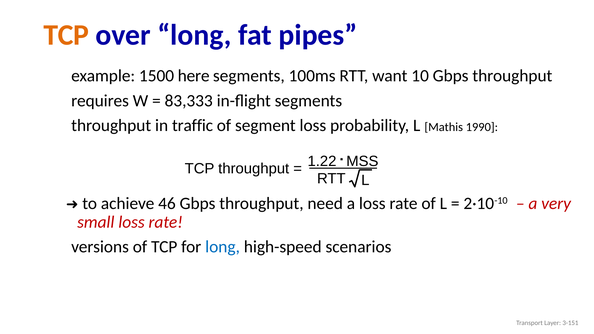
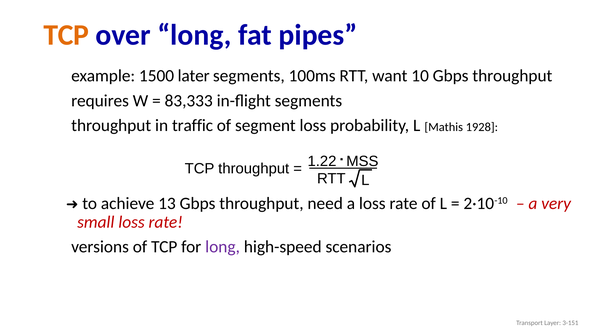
here: here -> later
1990: 1990 -> 1928
46: 46 -> 13
long at (223, 247) colour: blue -> purple
